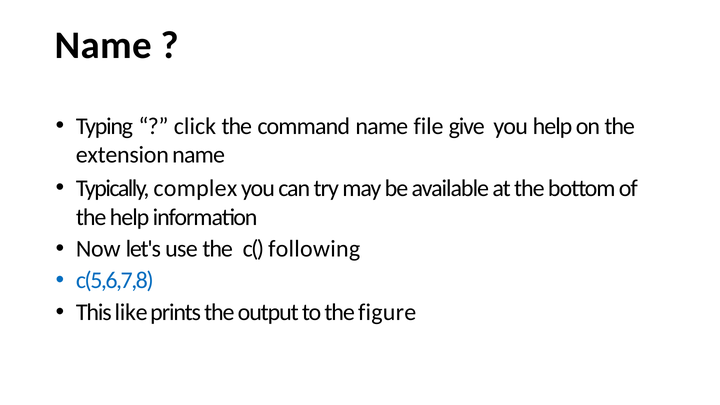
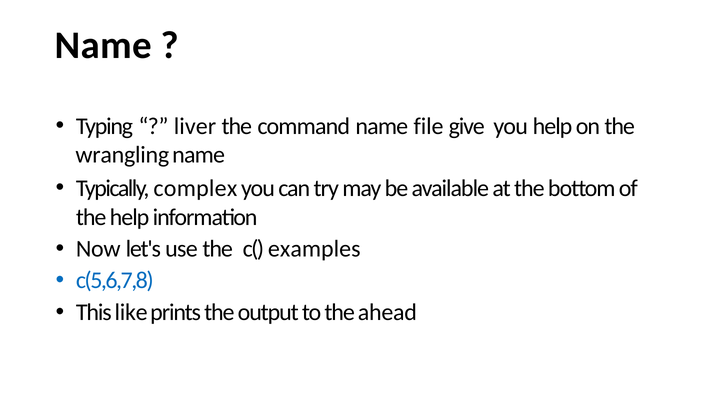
click: click -> liver
extension: extension -> wrangling
following: following -> examples
figure: figure -> ahead
